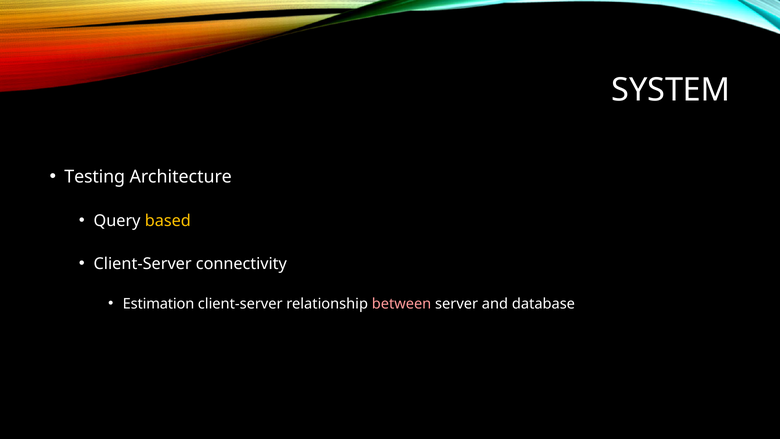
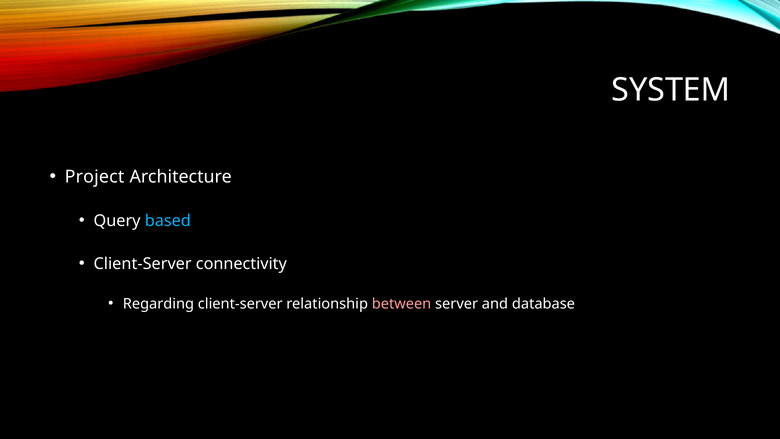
Testing: Testing -> Project
based colour: yellow -> light blue
Estimation: Estimation -> Regarding
